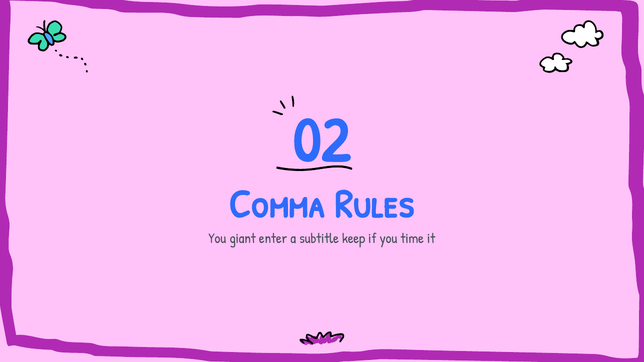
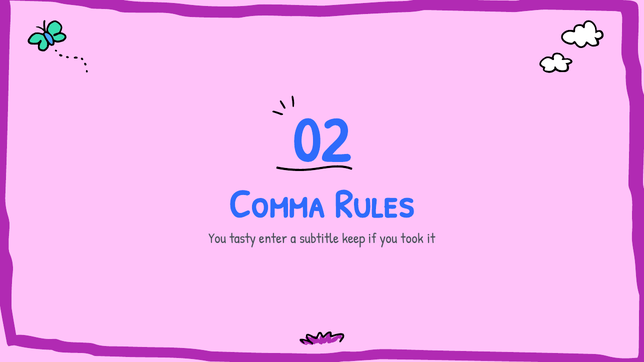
giant: giant -> tasty
time: time -> took
